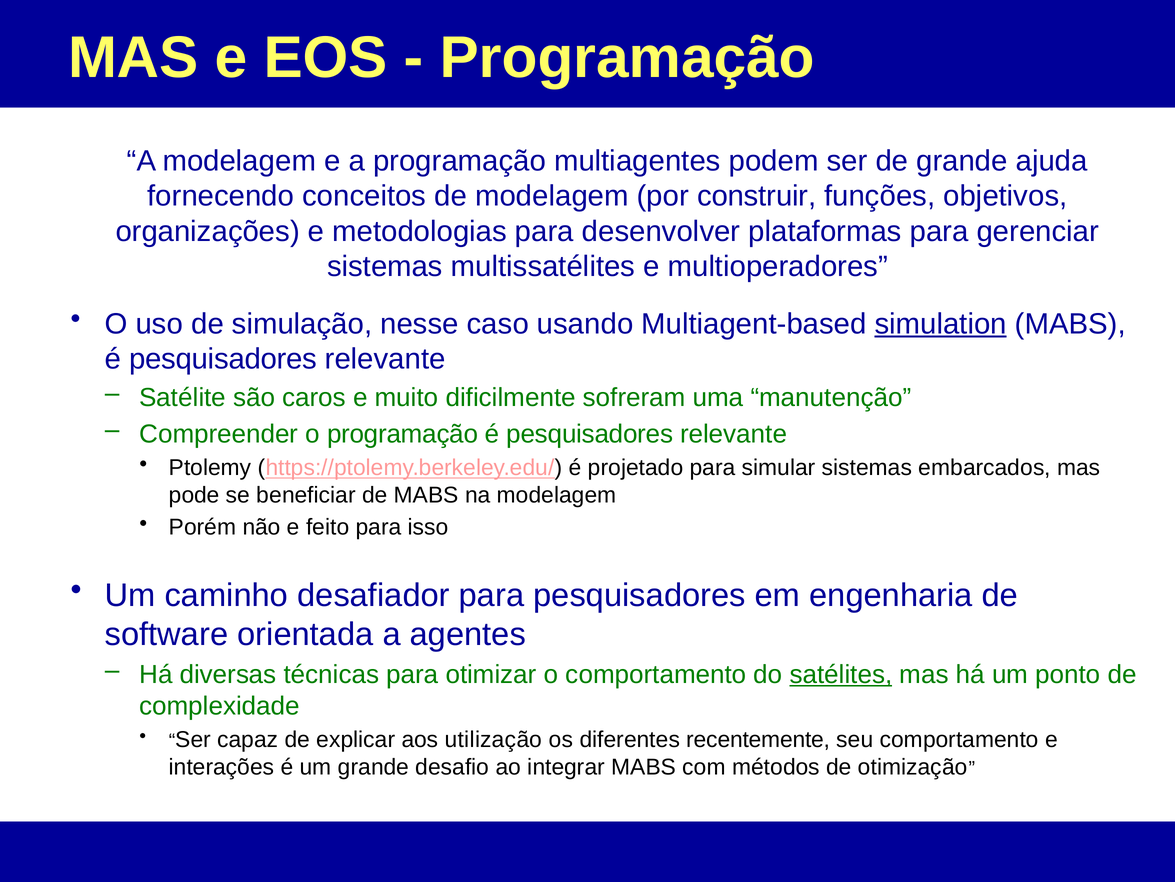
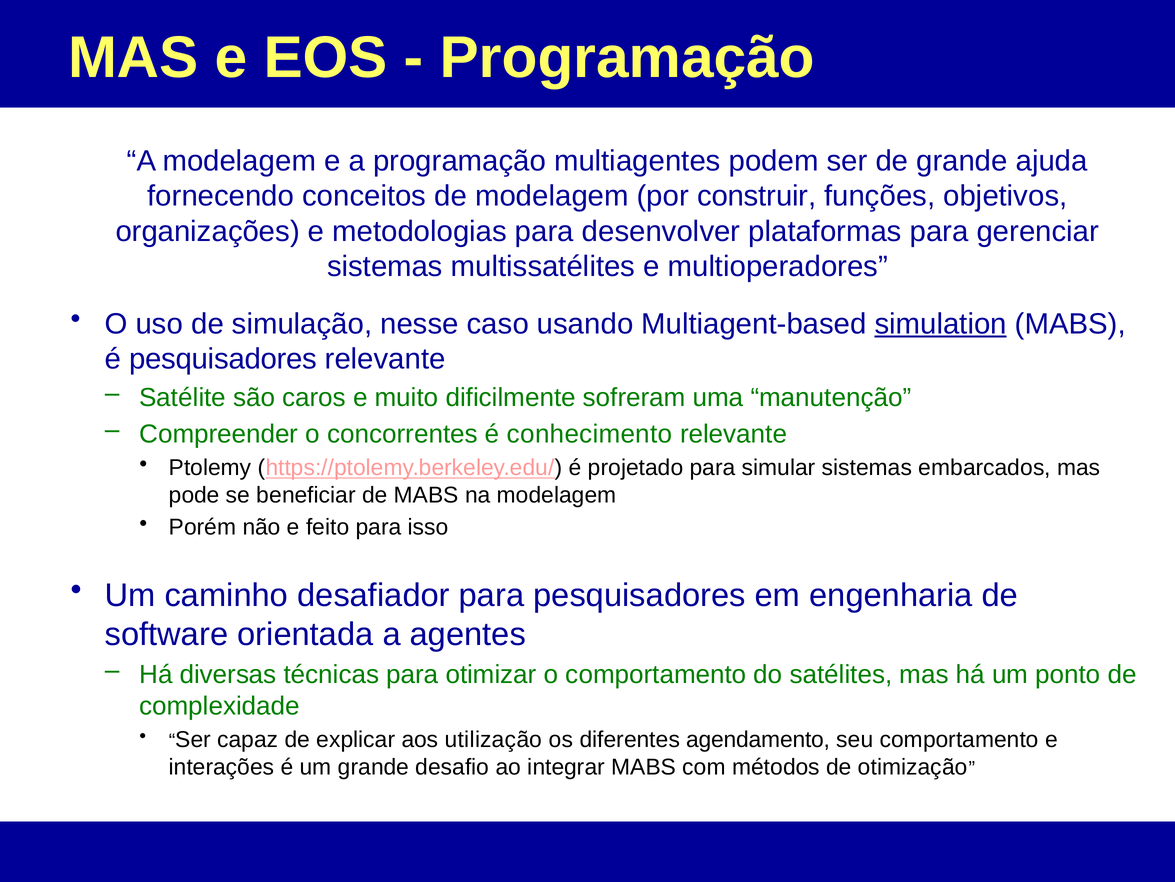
o programação: programação -> concorrentes
pesquisadores at (590, 434): pesquisadores -> conhecimento
satélites underline: present -> none
recentemente: recentemente -> agendamento
